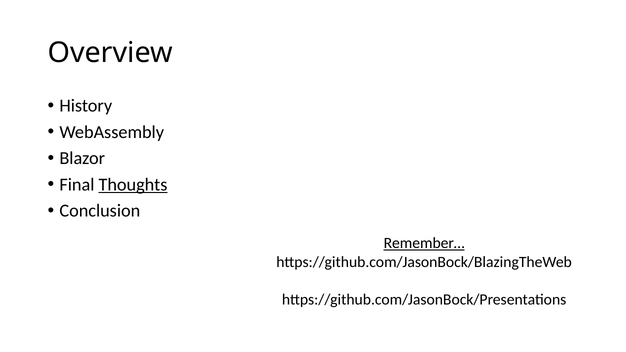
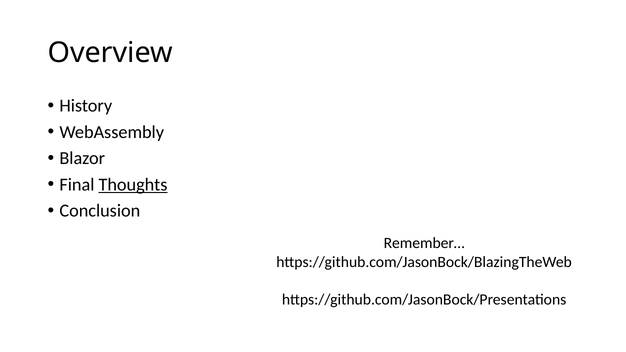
Remember… underline: present -> none
